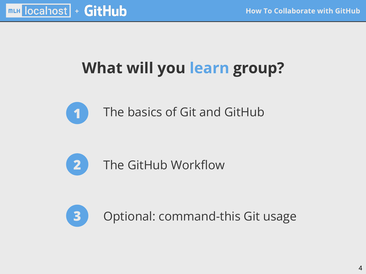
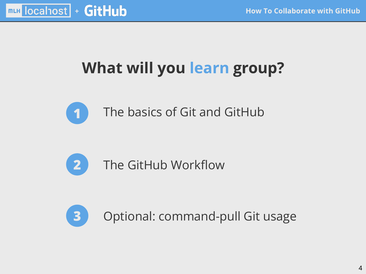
command-this: command-this -> command-pull
